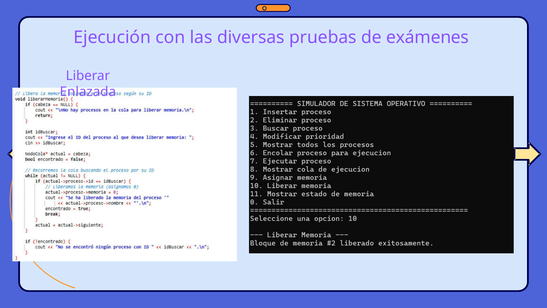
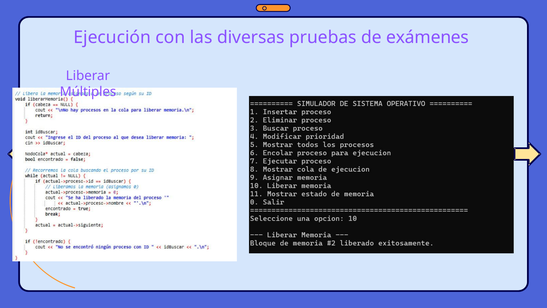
Enlazada: Enlazada -> Múltiples
